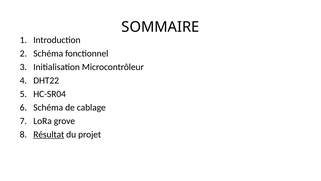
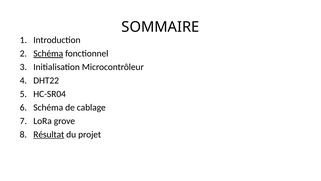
Schéma at (48, 53) underline: none -> present
